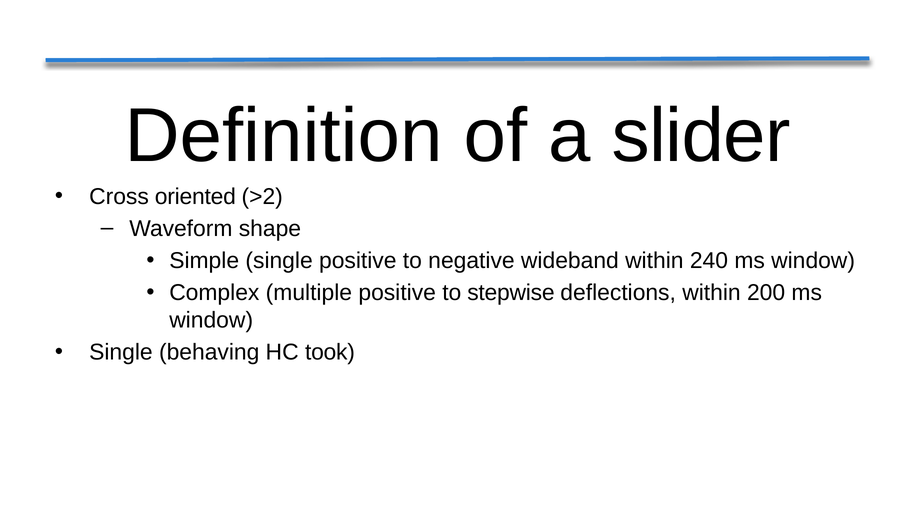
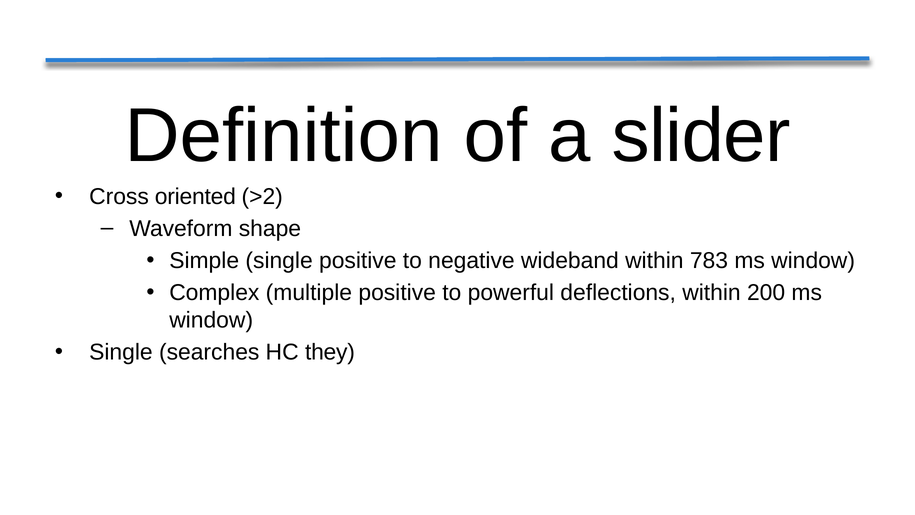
240: 240 -> 783
stepwise: stepwise -> powerful
behaving: behaving -> searches
took: took -> they
